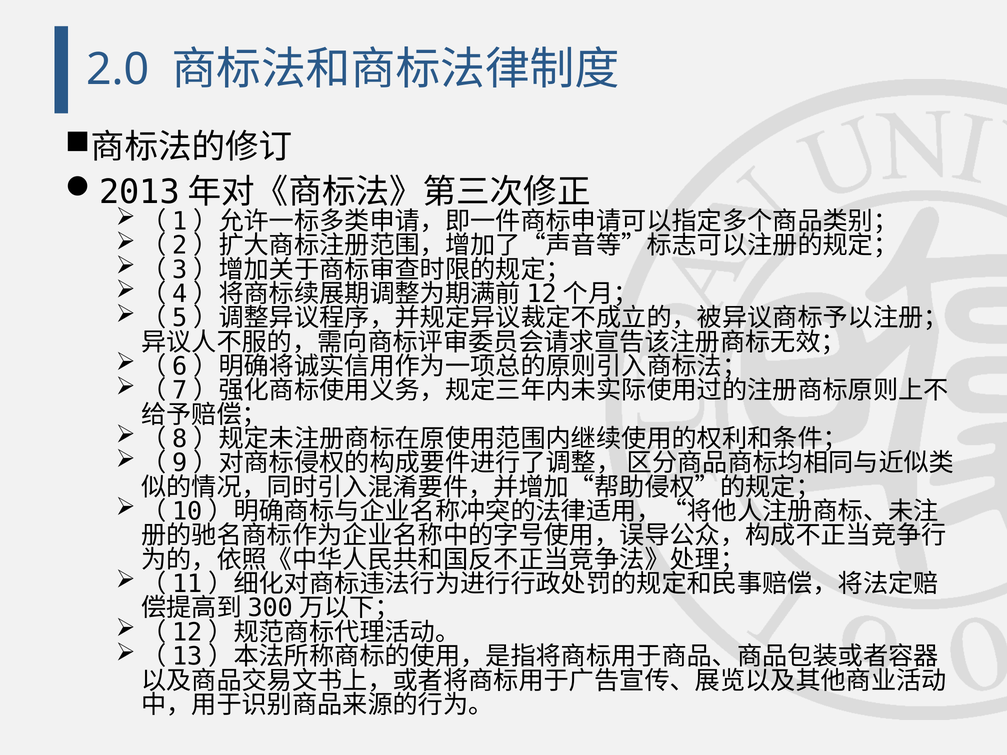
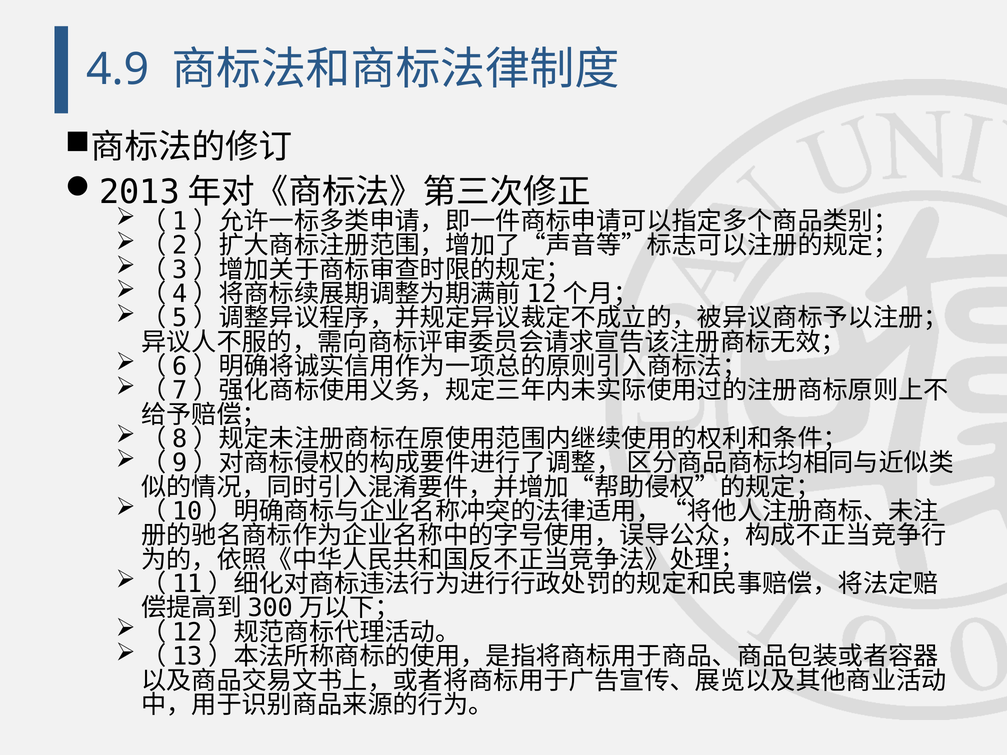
2.0: 2.0 -> 4.9
